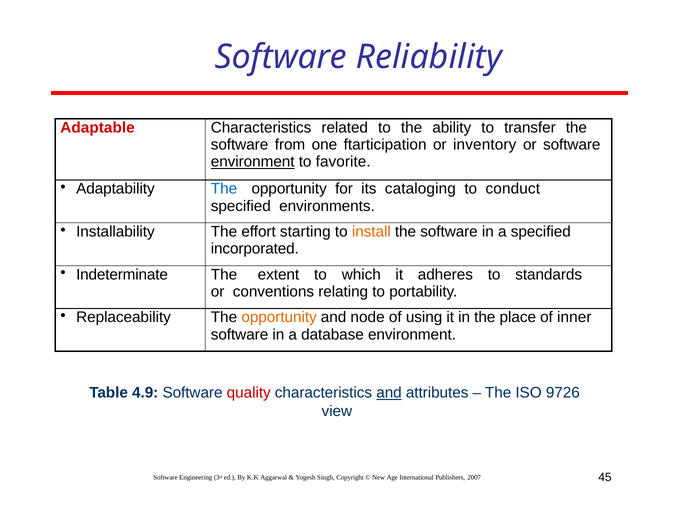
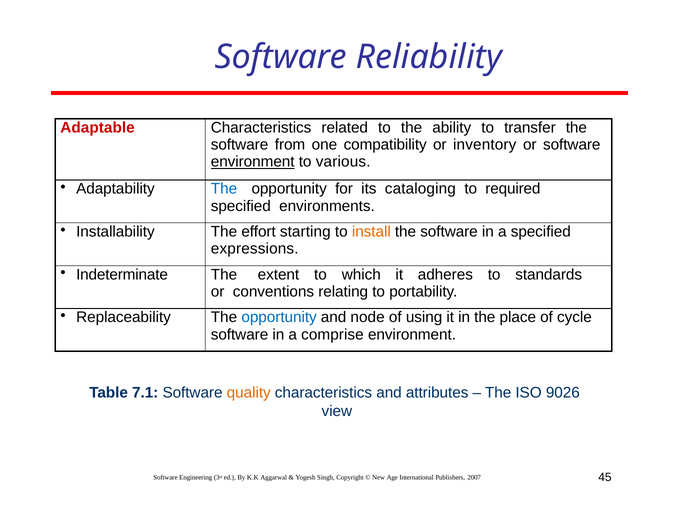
ftarticipation: ftarticipation -> compatibility
favorite: favorite -> various
conduct: conduct -> required
incorporated: incorporated -> expressions
opportunity at (279, 317) colour: orange -> blue
inner: inner -> cycle
database: database -> comprise
4.9: 4.9 -> 7.1
quality colour: red -> orange
and at (389, 393) underline: present -> none
9726: 9726 -> 9026
